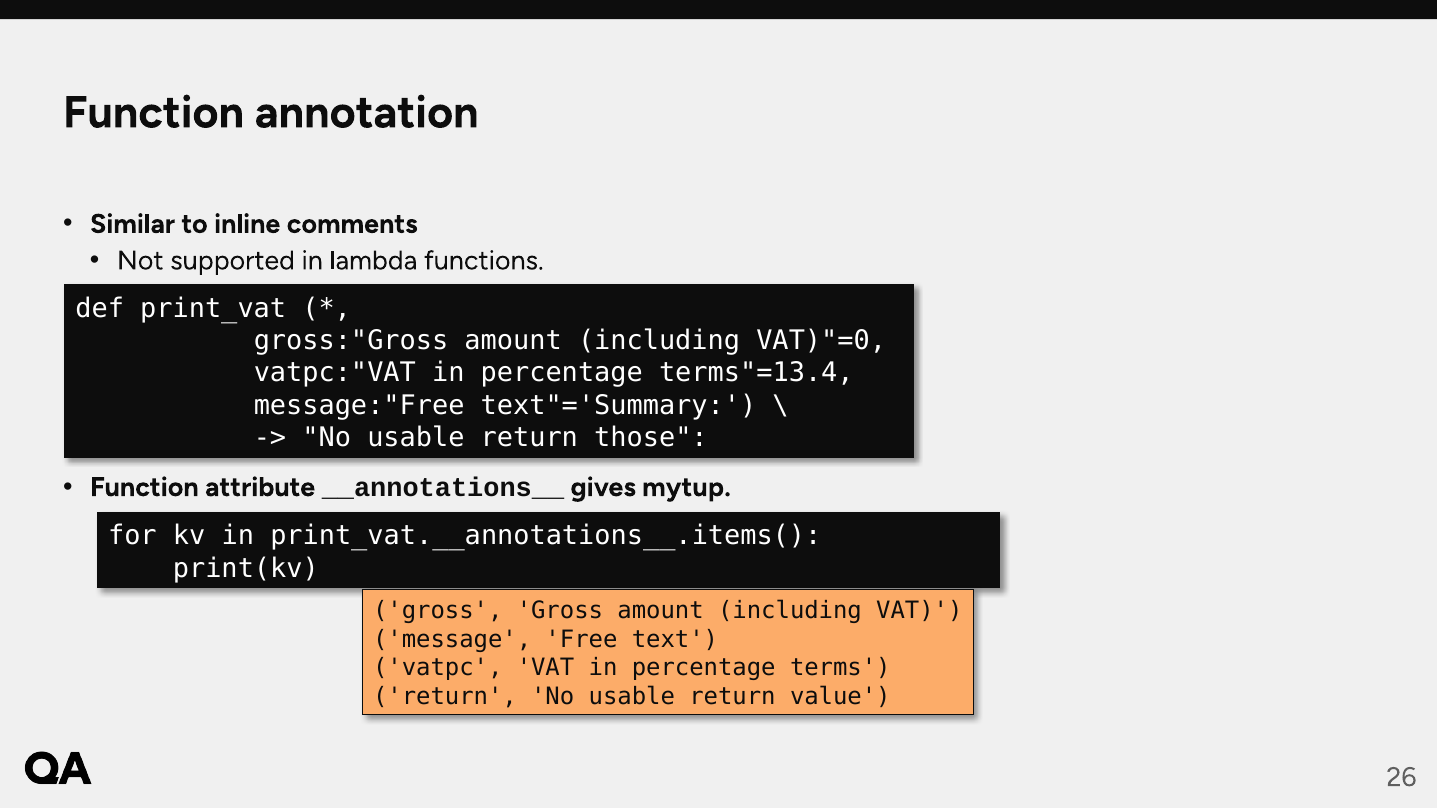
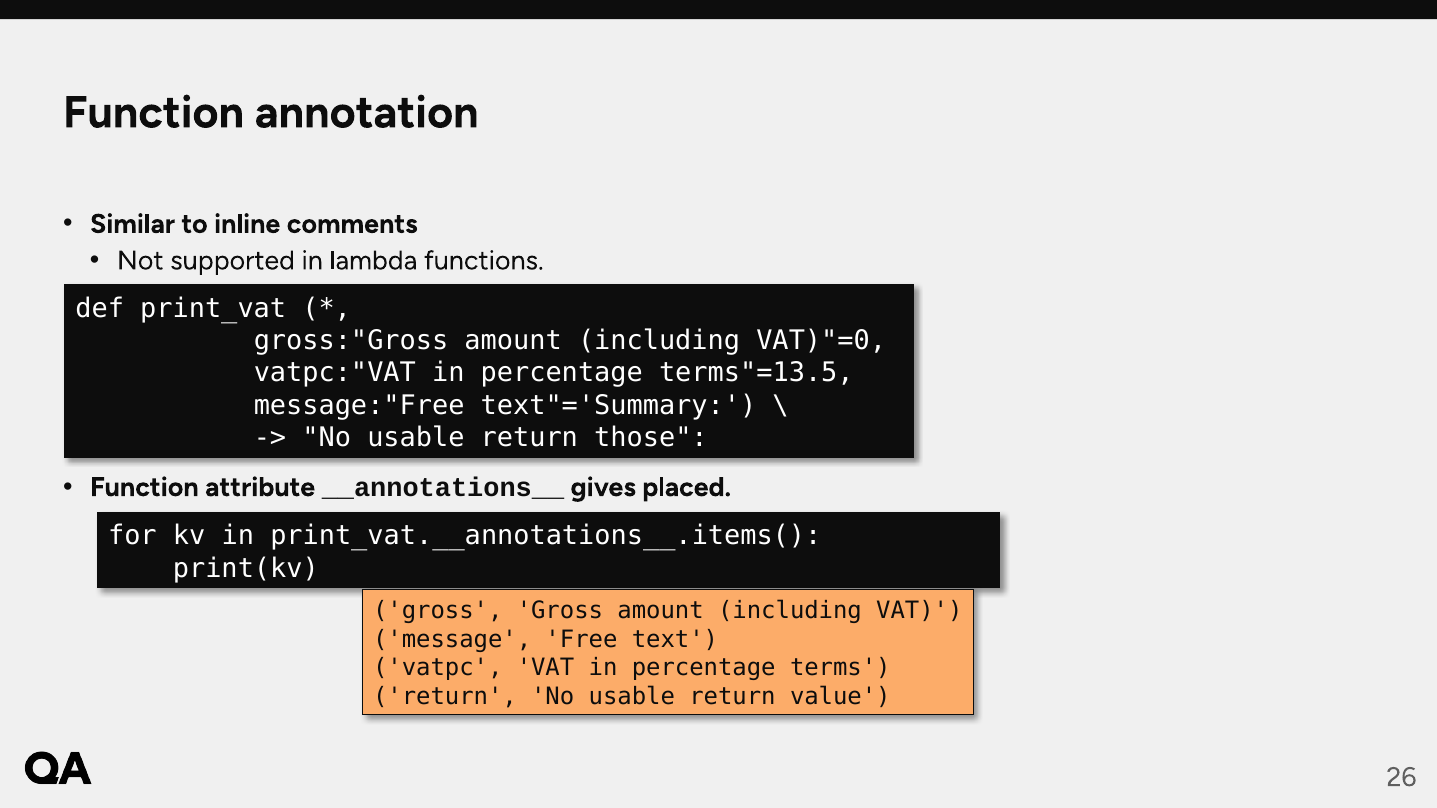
terms"=13.4: terms"=13.4 -> terms"=13.5
mytup: mytup -> placed
